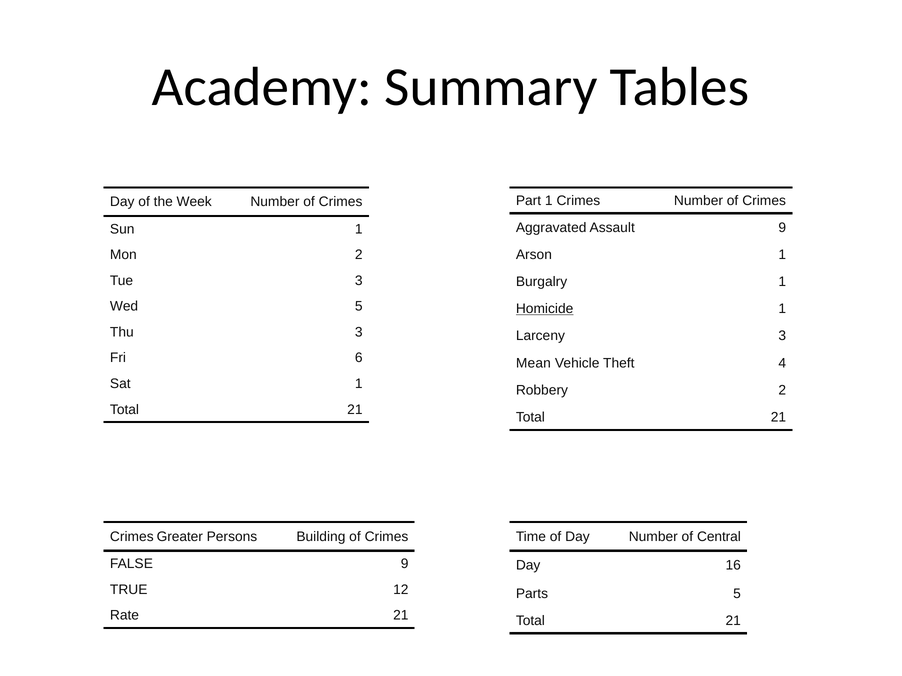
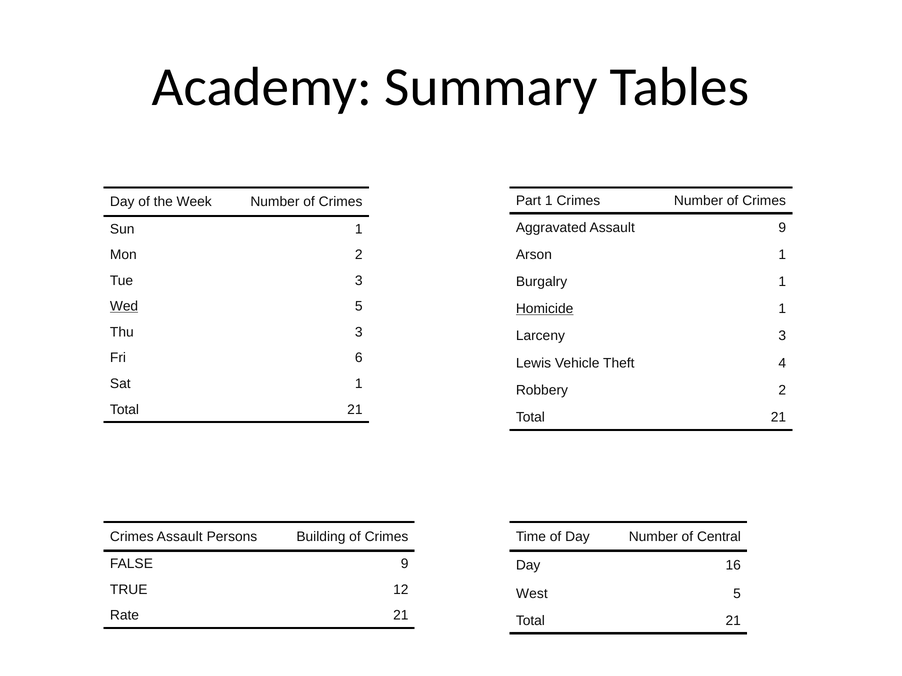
Wed underline: none -> present
Mean: Mean -> Lewis
Crimes Greater: Greater -> Assault
Parts: Parts -> West
